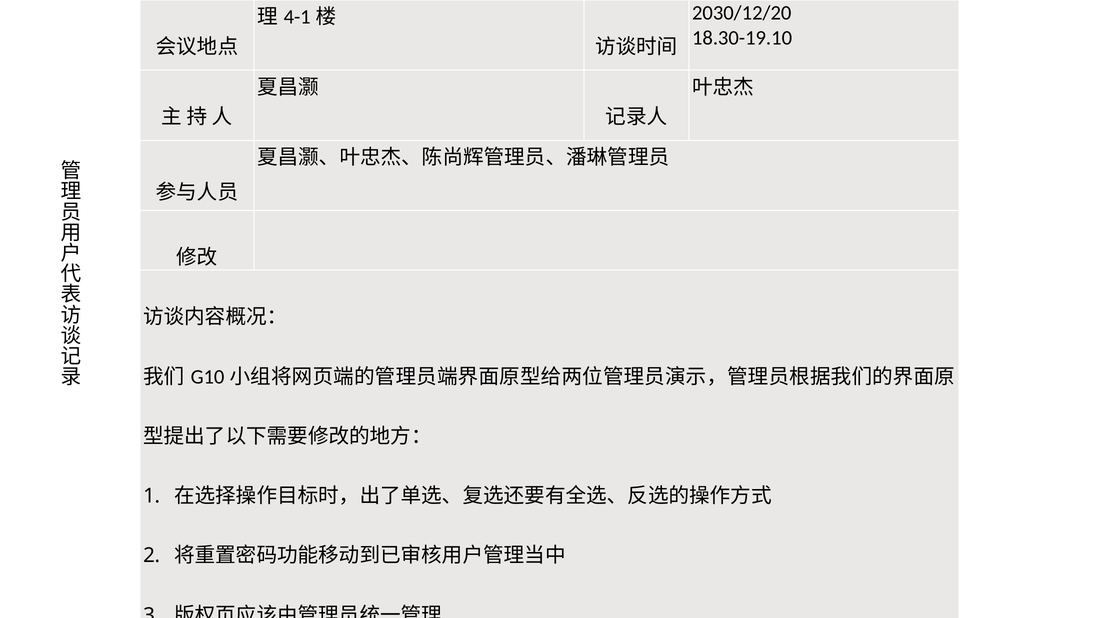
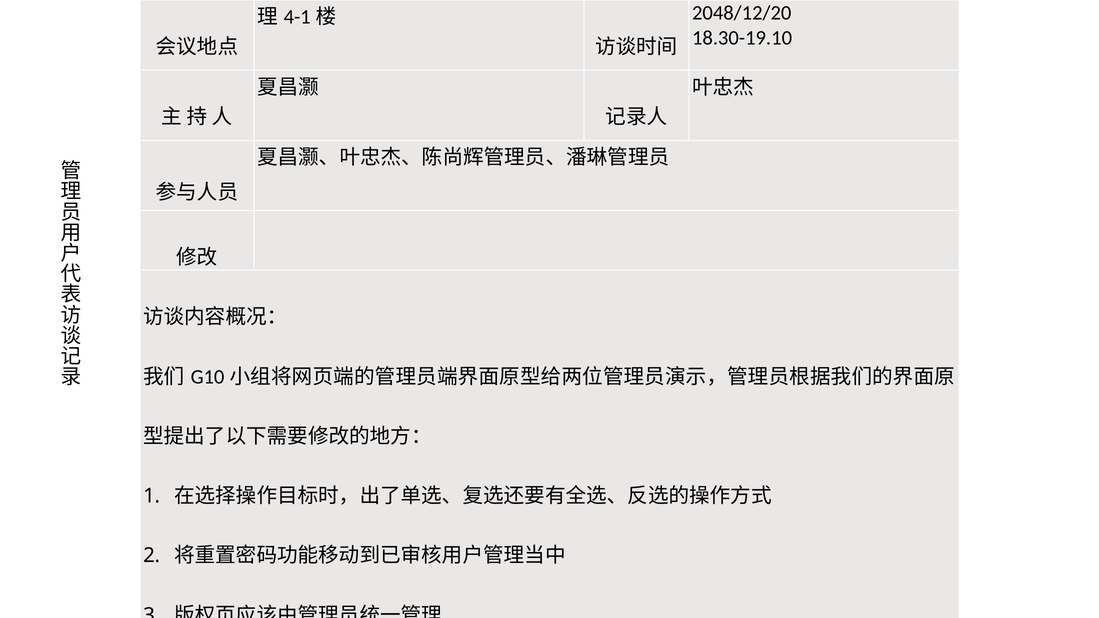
2030/12/20: 2030/12/20 -> 2048/12/20
